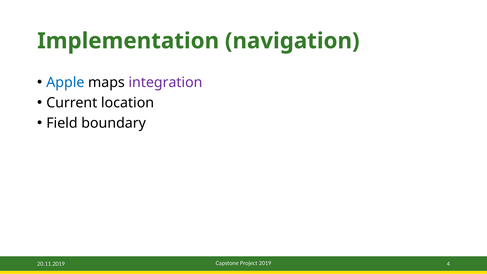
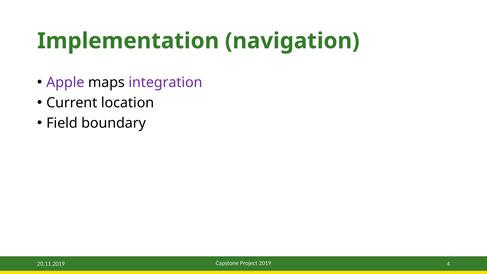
Apple colour: blue -> purple
